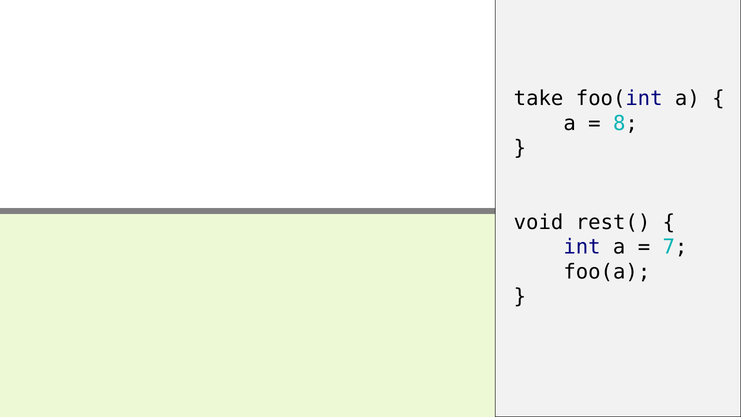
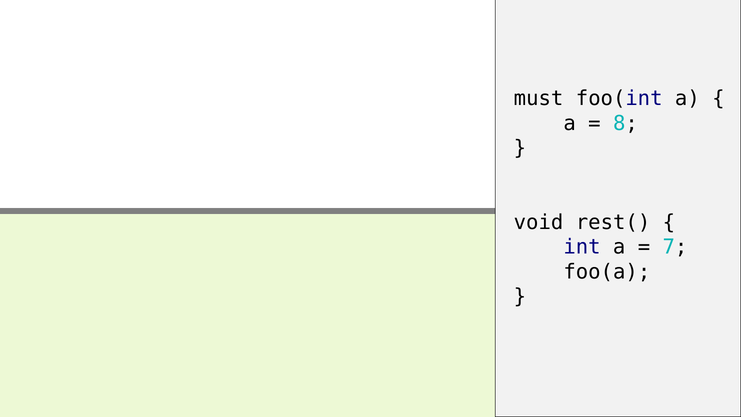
take: take -> must
